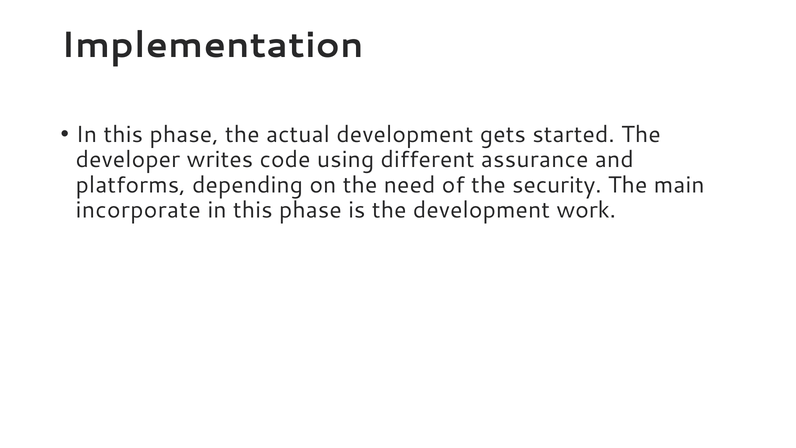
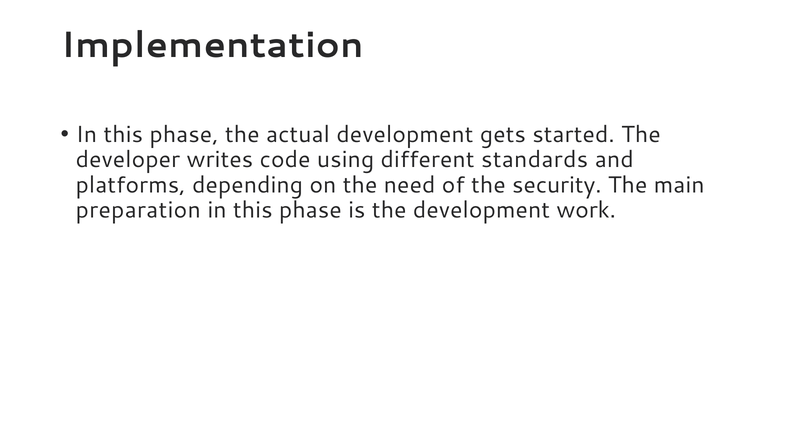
assurance: assurance -> standards
incorporate: incorporate -> preparation
